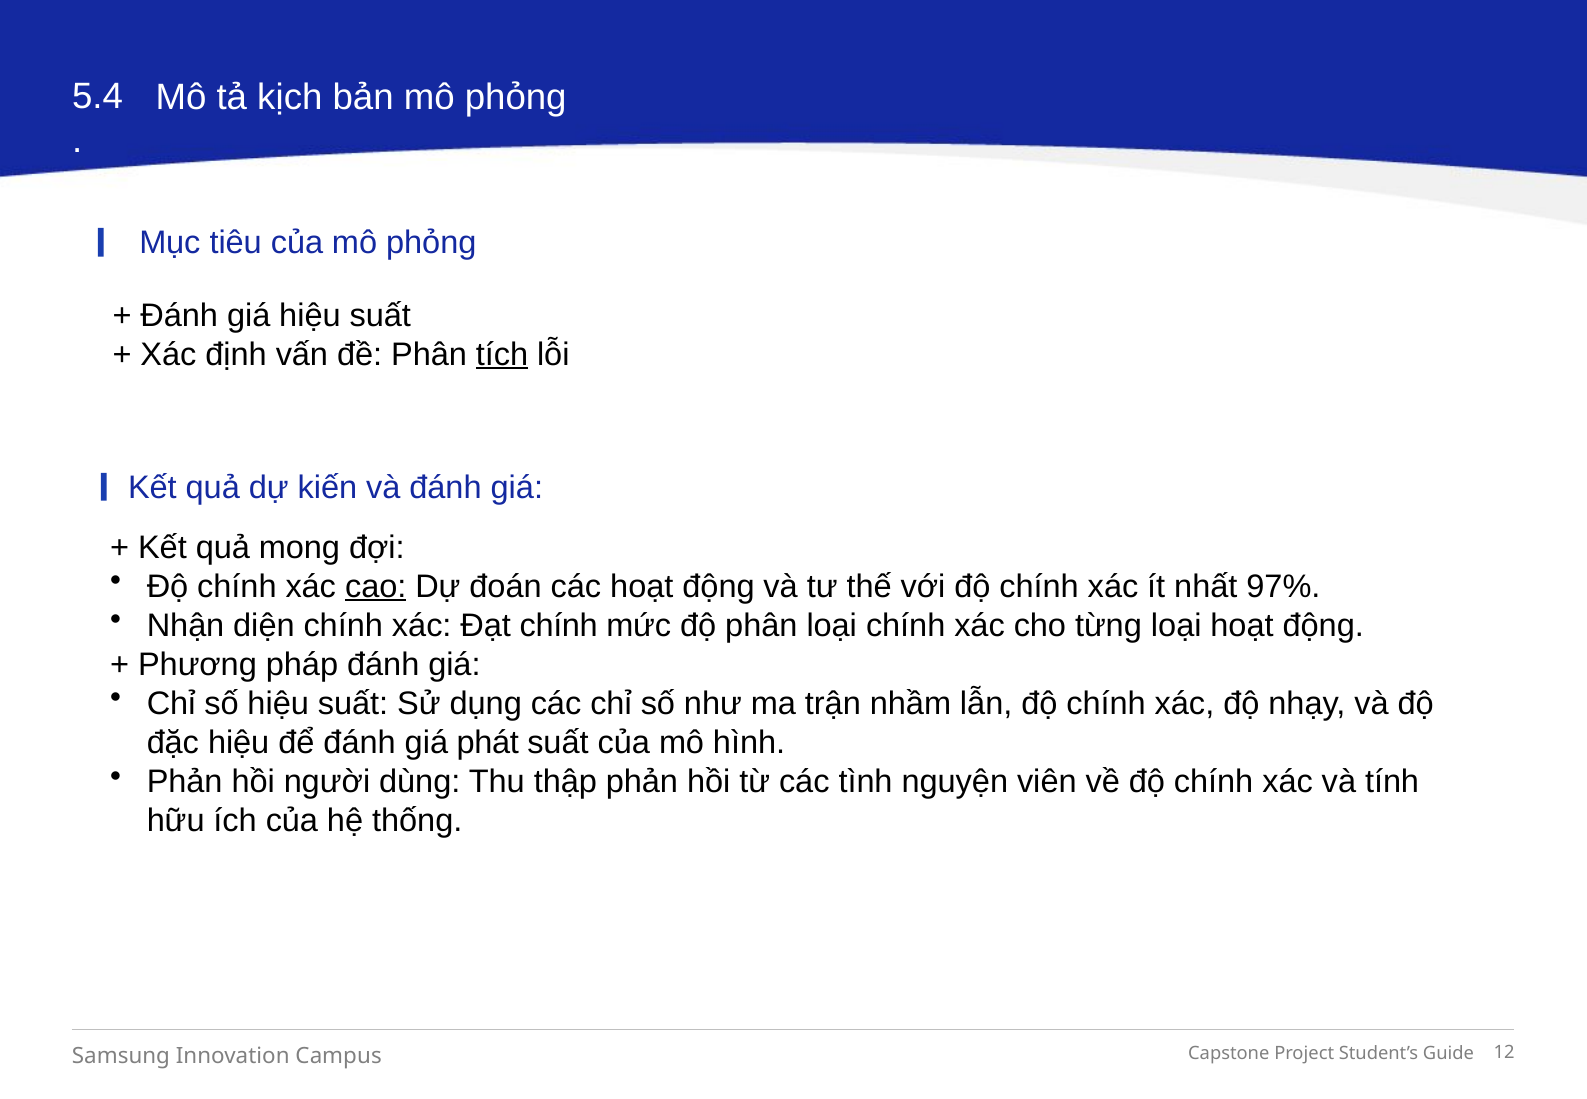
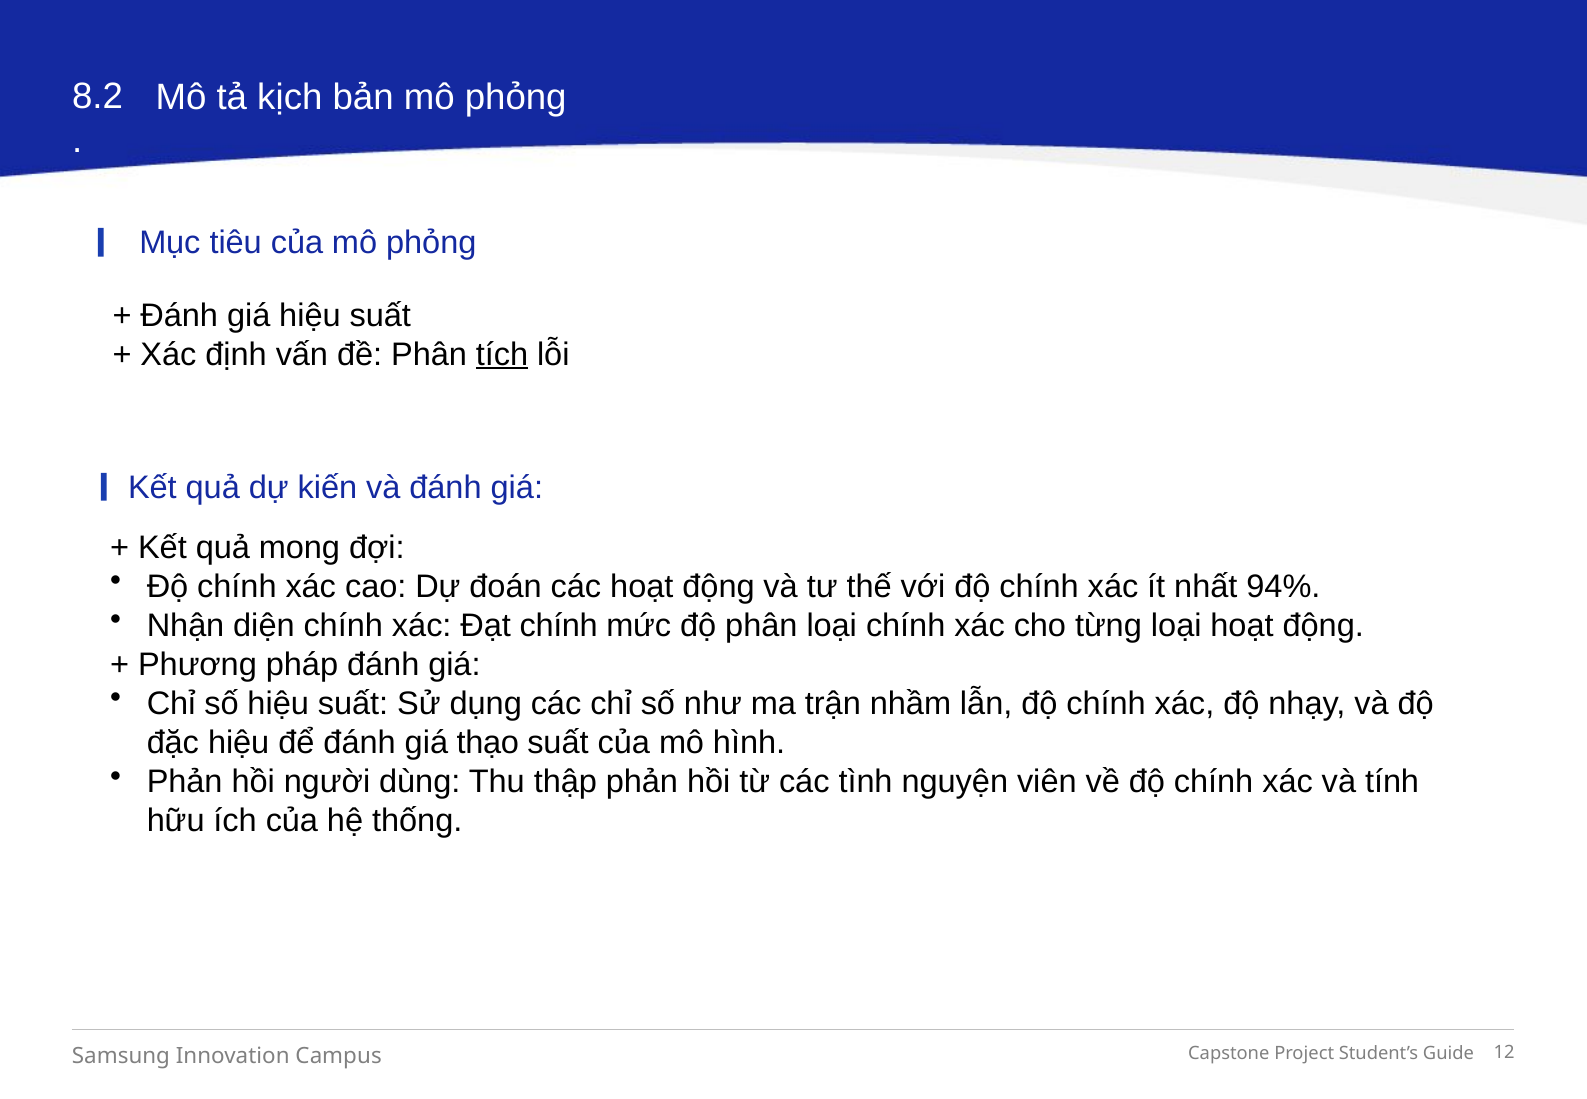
5.4: 5.4 -> 8.2
cao underline: present -> none
97%: 97% -> 94%
phát: phát -> thạo
